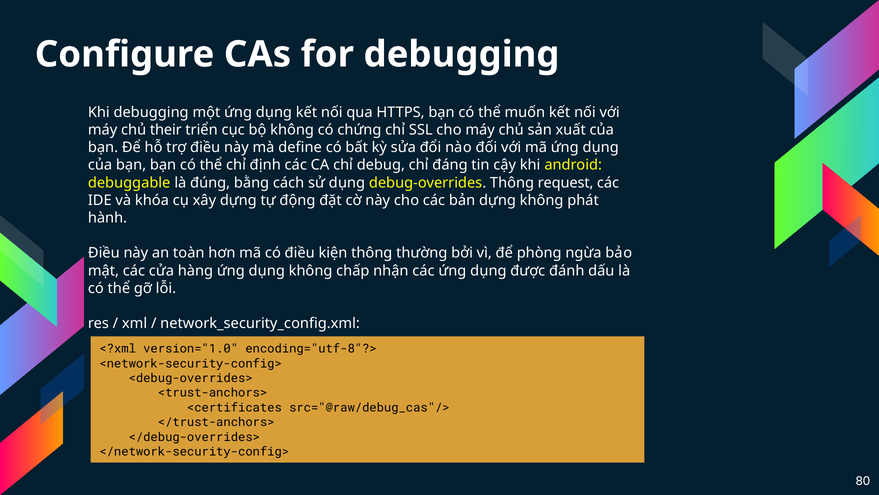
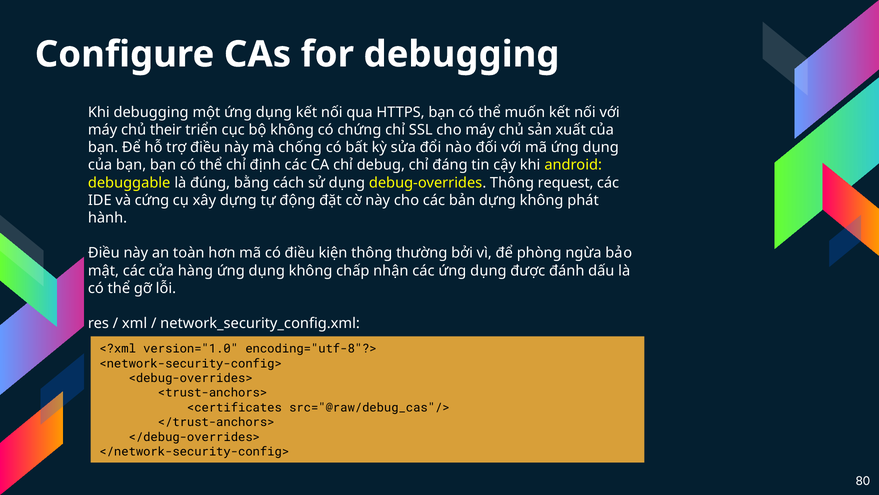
define: define -> chống
khóa: khóa -> cứng
